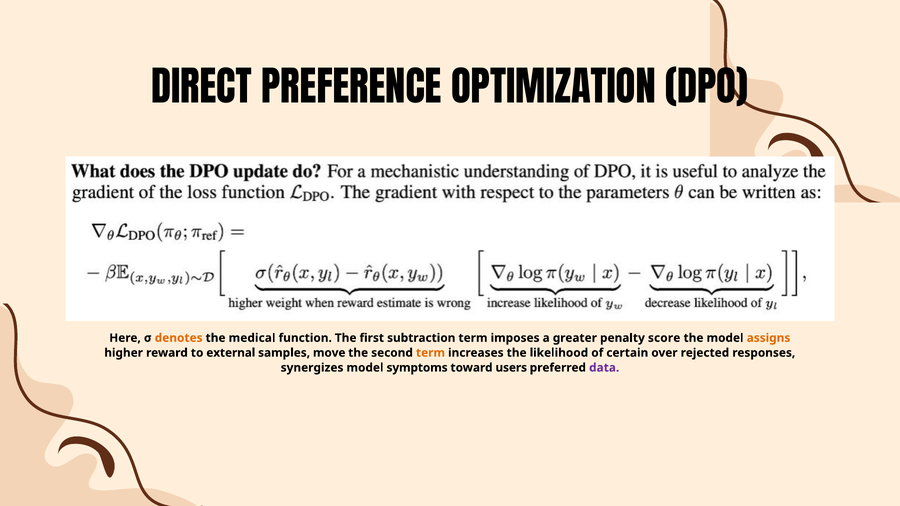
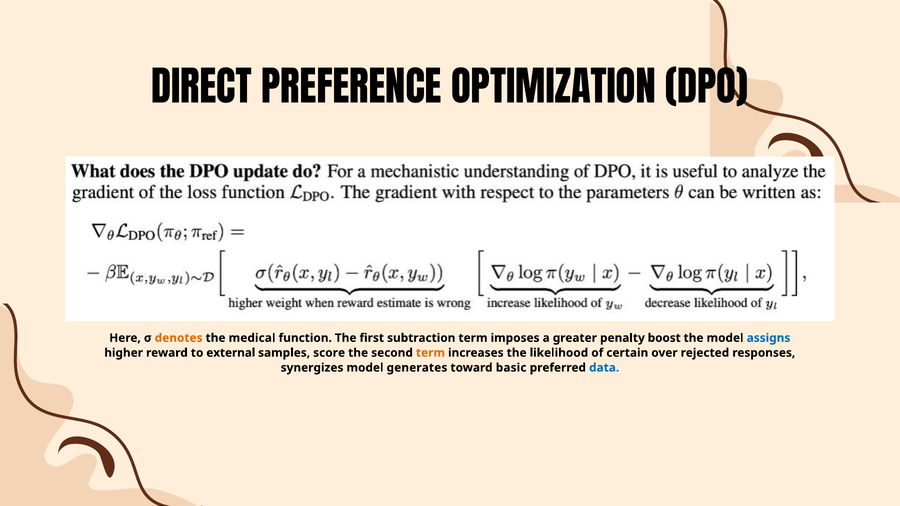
score: score -> boost
assigns colour: orange -> blue
move: move -> score
symptoms: symptoms -> generates
users: users -> basic
data colour: purple -> blue
